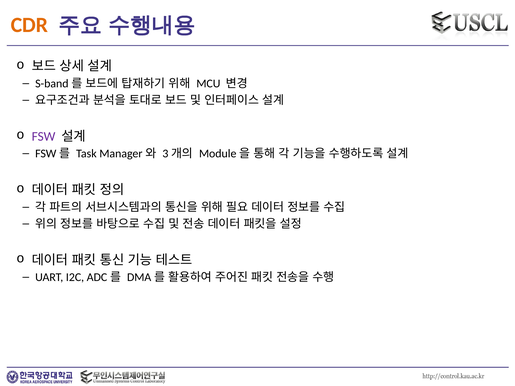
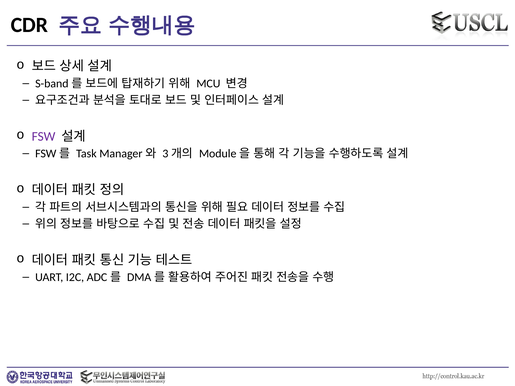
CDR colour: orange -> black
